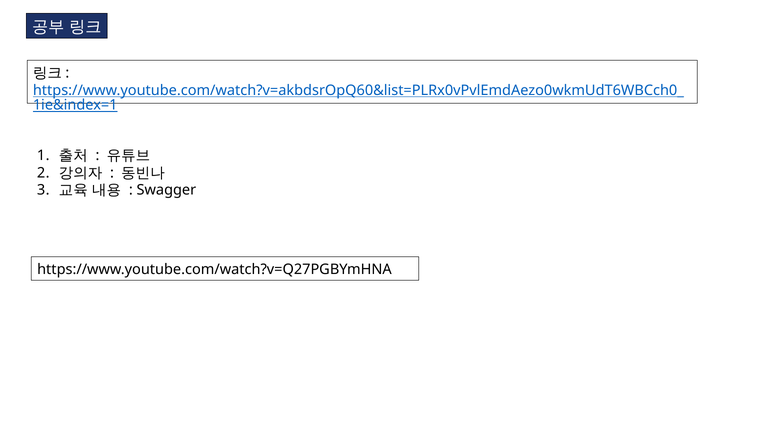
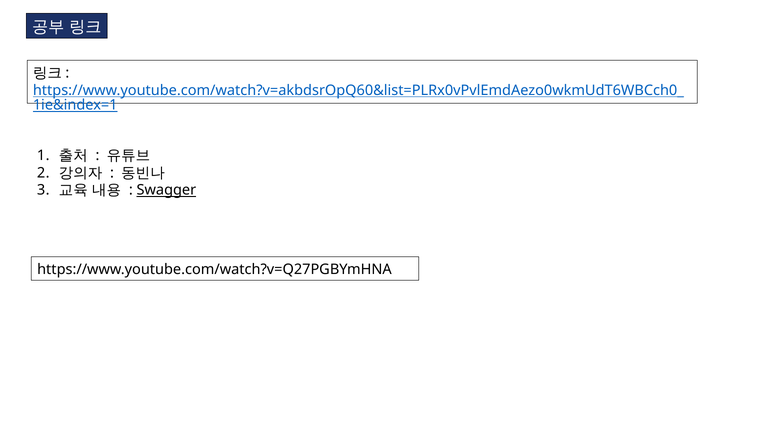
Swagger underline: none -> present
